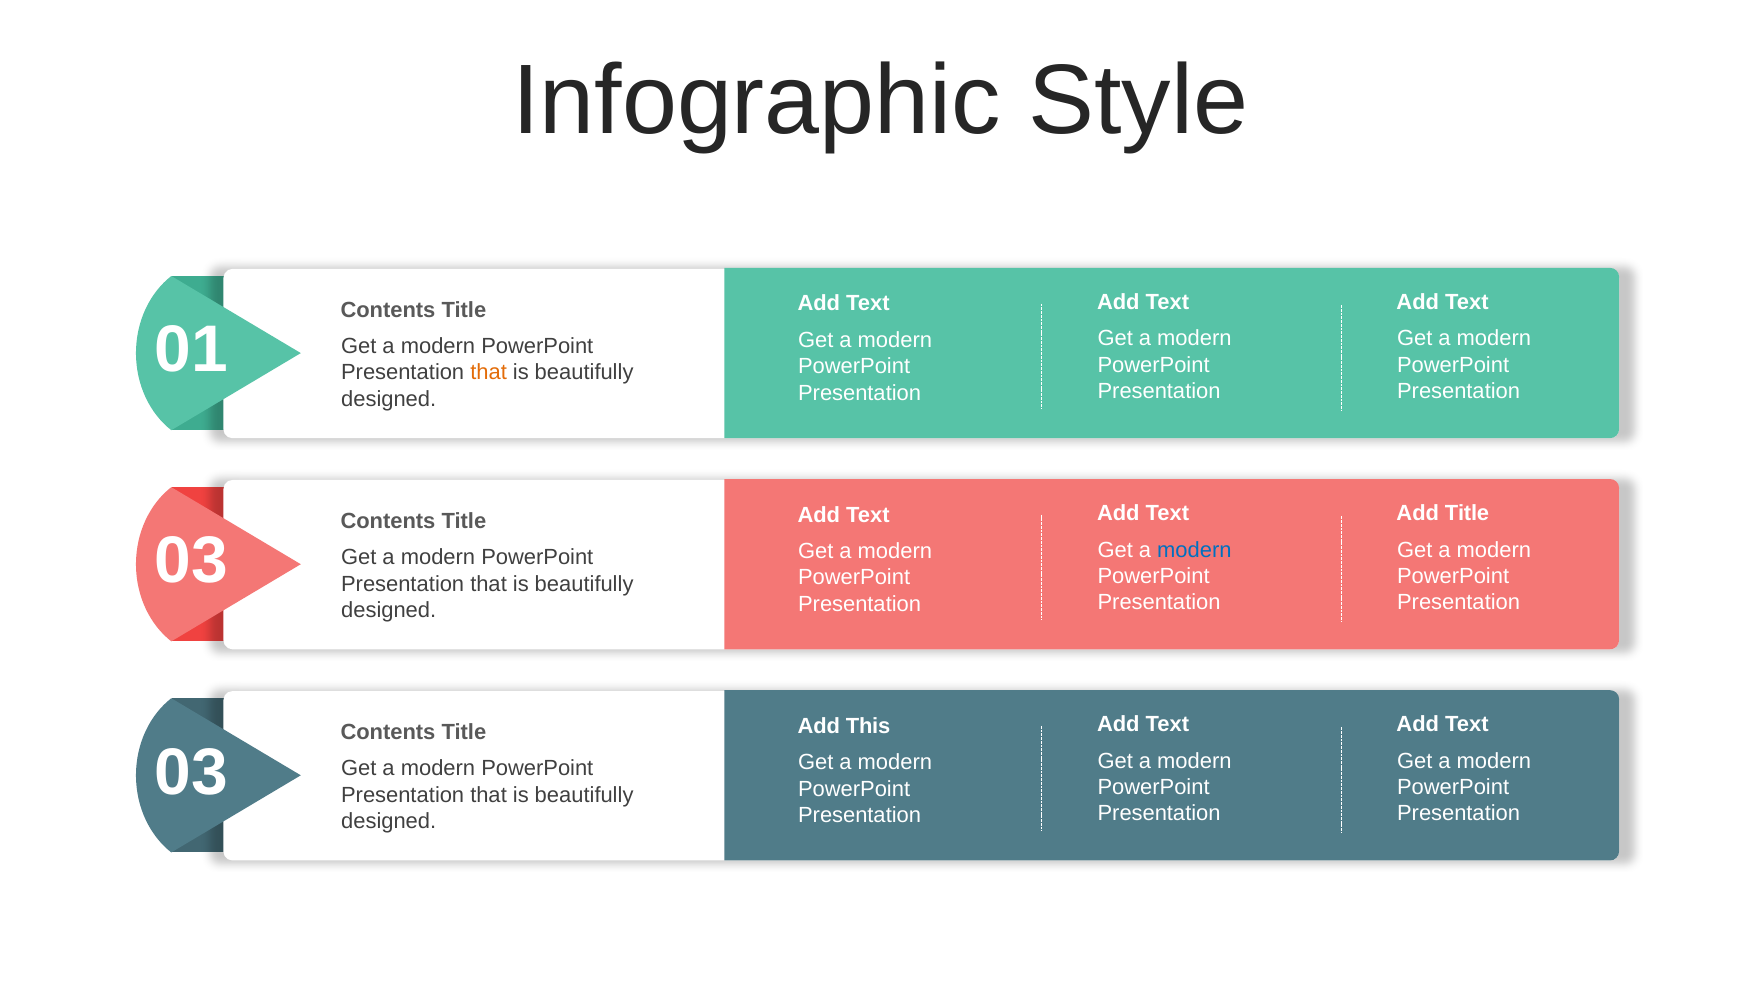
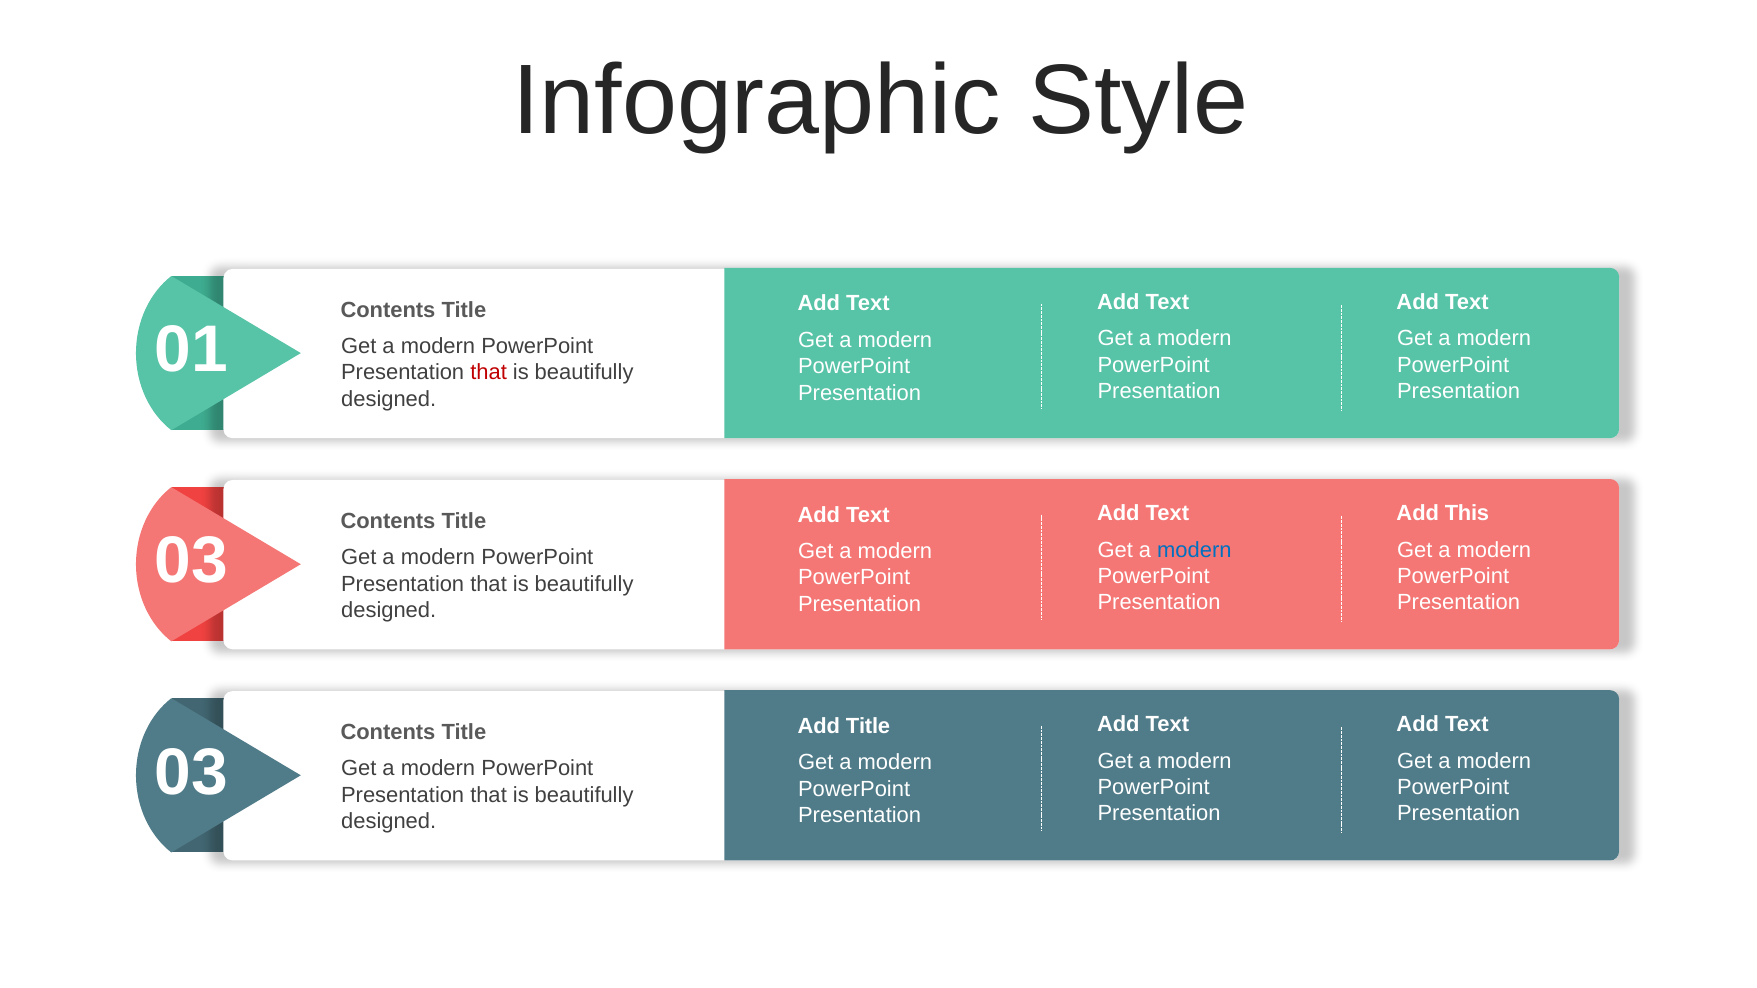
that at (489, 373) colour: orange -> red
Add Title: Title -> This
Add This: This -> Title
